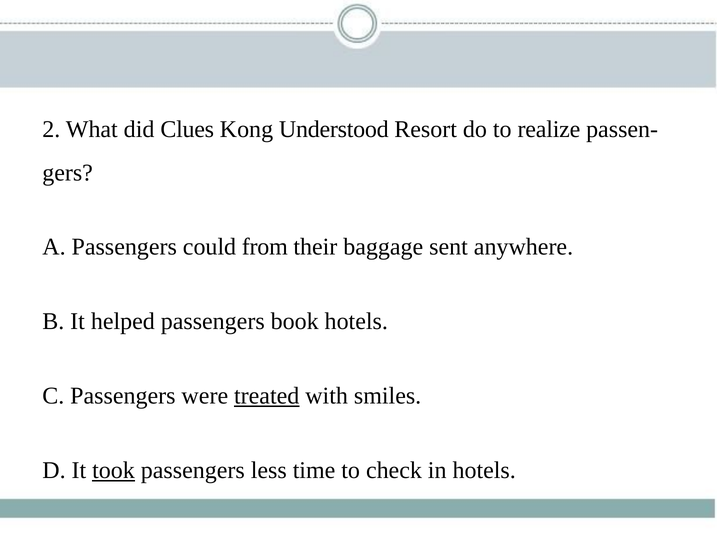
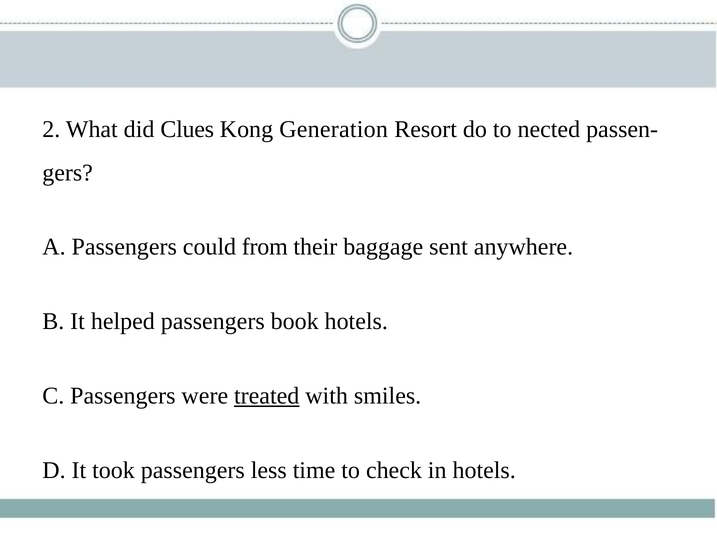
Understood: Understood -> Generation
realize: realize -> nected
took underline: present -> none
